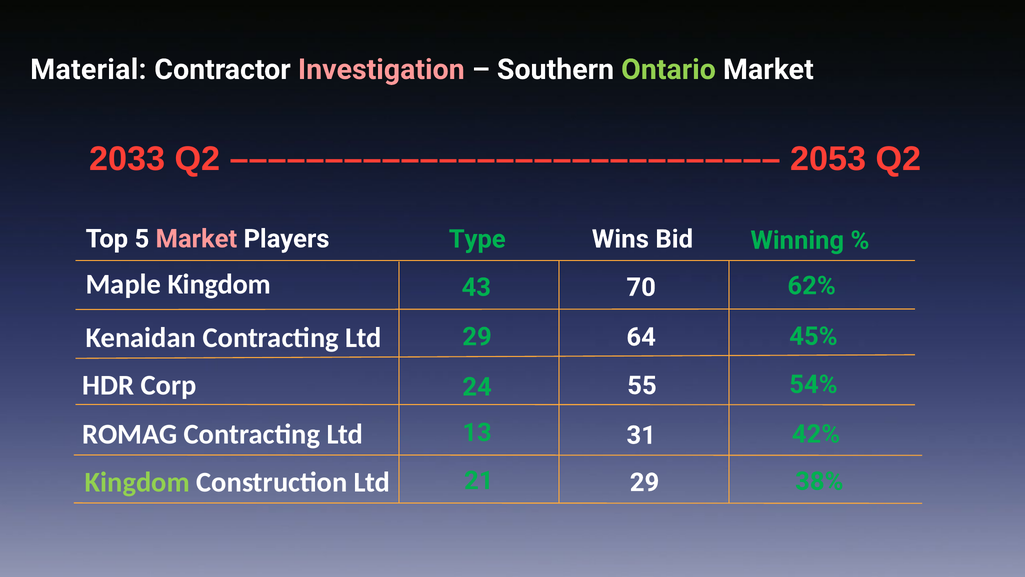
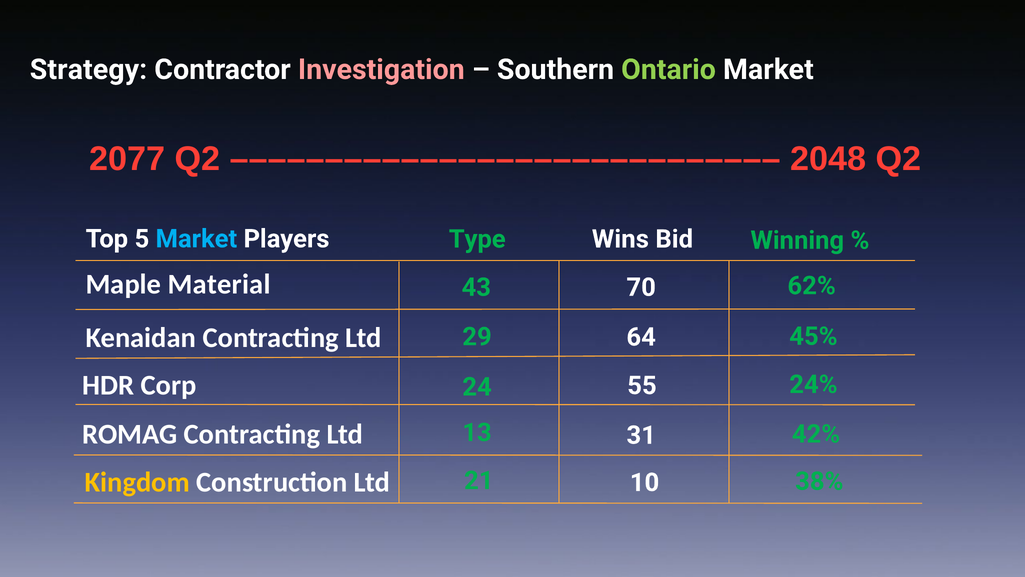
Material: Material -> Strategy
2033: 2033 -> 2077
2053: 2053 -> 2048
Market at (196, 239) colour: pink -> light blue
Maple Kingdom: Kingdom -> Material
54%: 54% -> 24%
Kingdom at (137, 482) colour: light green -> yellow
21 29: 29 -> 10
